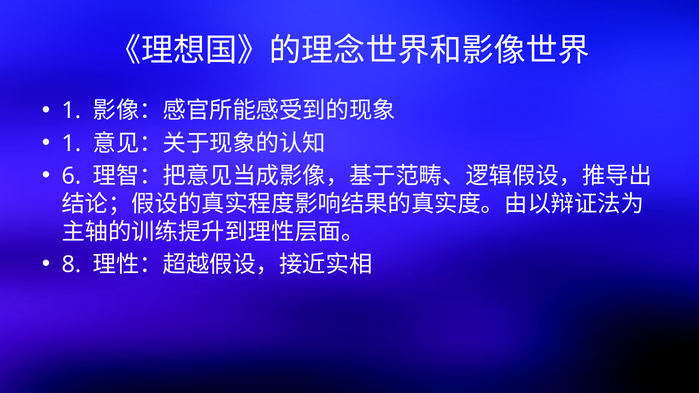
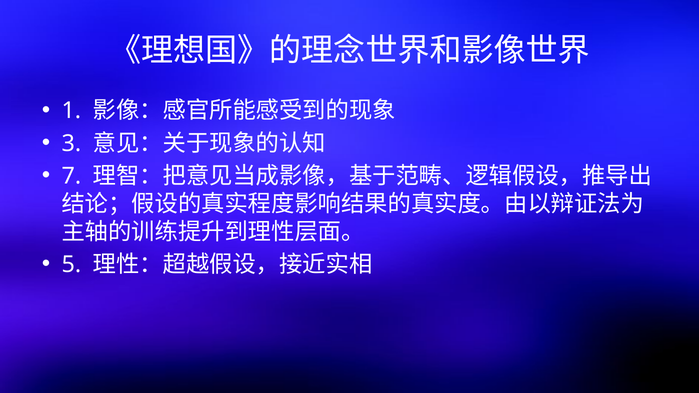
1 at (71, 143): 1 -> 3
6: 6 -> 7
8: 8 -> 5
